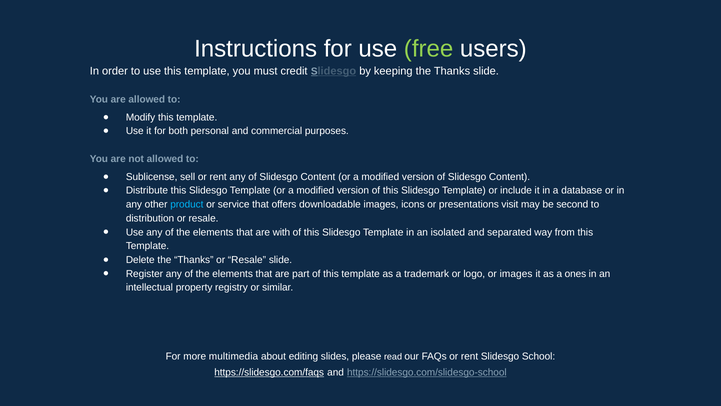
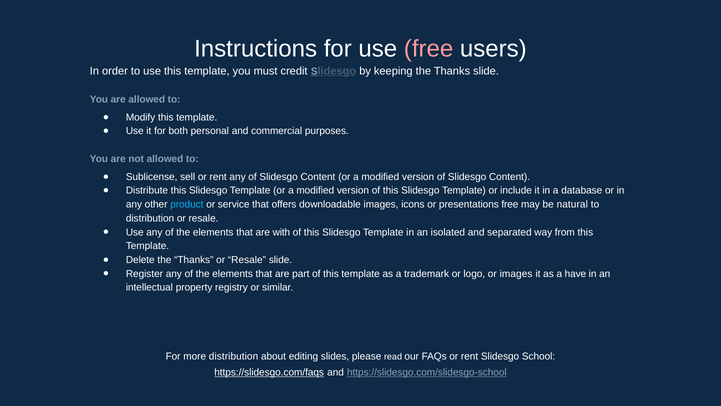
free at (429, 49) colour: light green -> pink
presentations visit: visit -> free
second: second -> natural
ones: ones -> have
more multimedia: multimedia -> distribution
